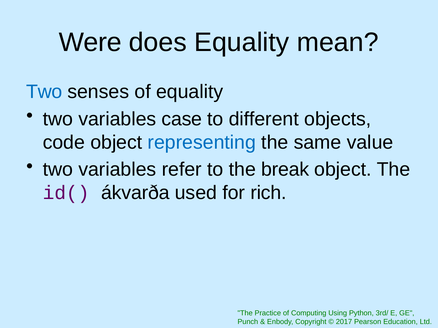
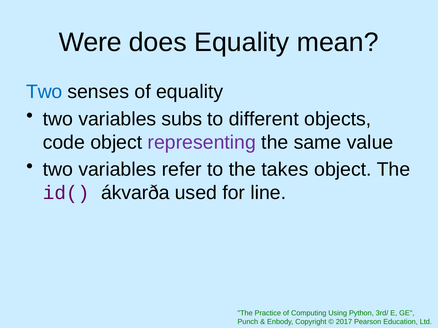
case: case -> subs
representing colour: blue -> purple
break: break -> takes
rich: rich -> line
